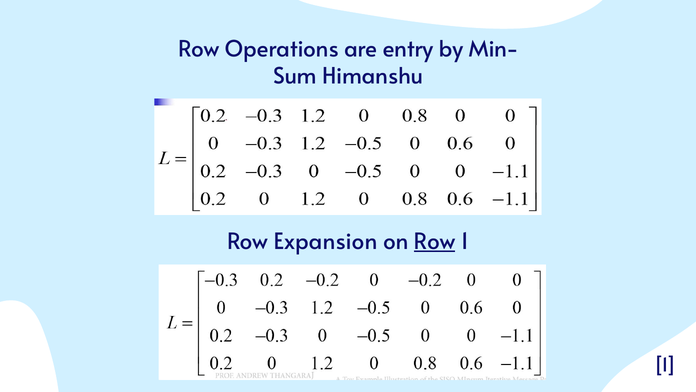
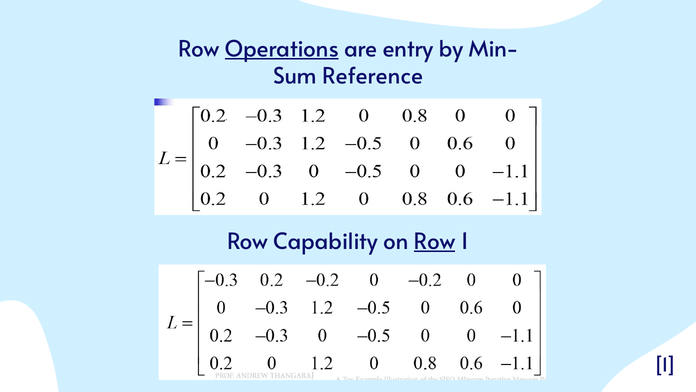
Operations underline: none -> present
Himanshu: Himanshu -> Reference
Expansion: Expansion -> Capability
